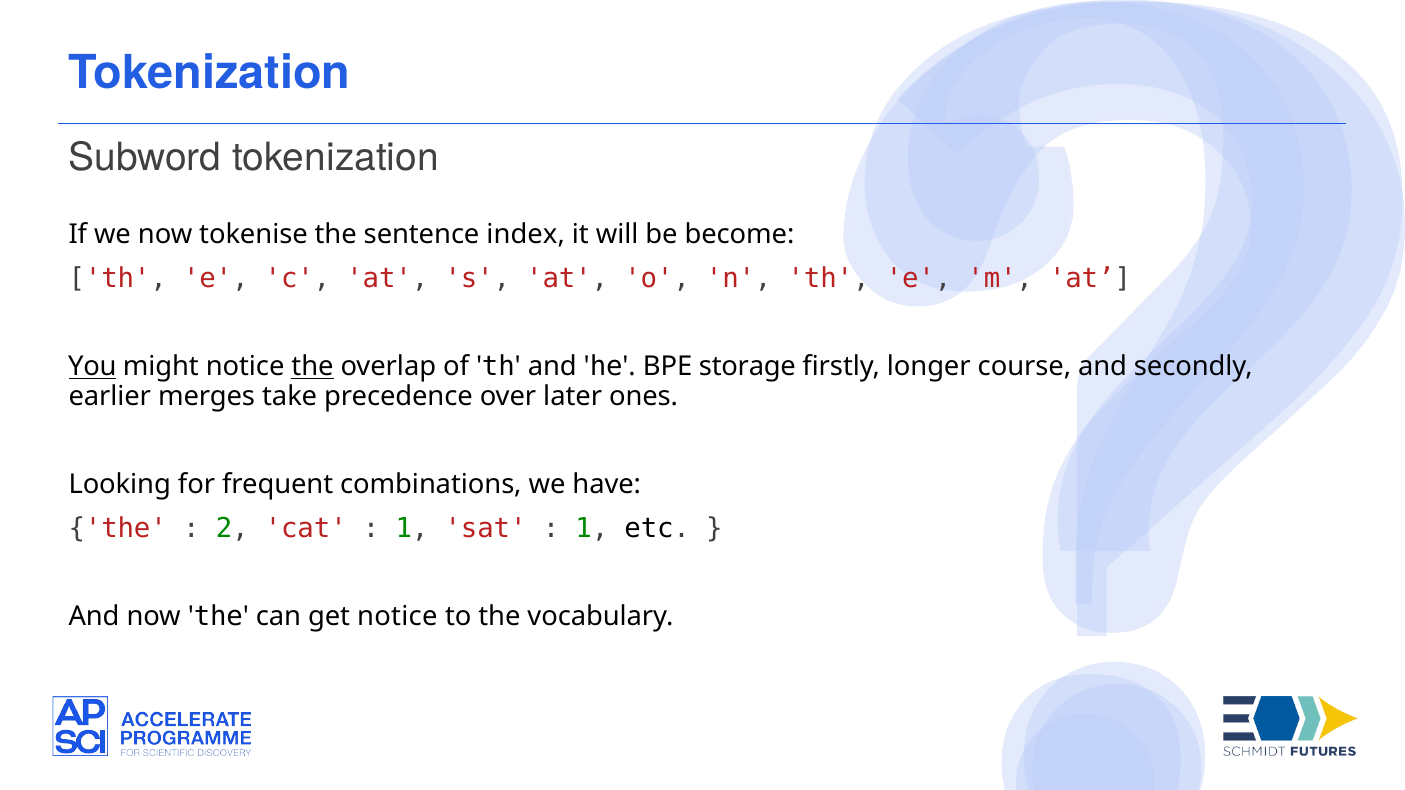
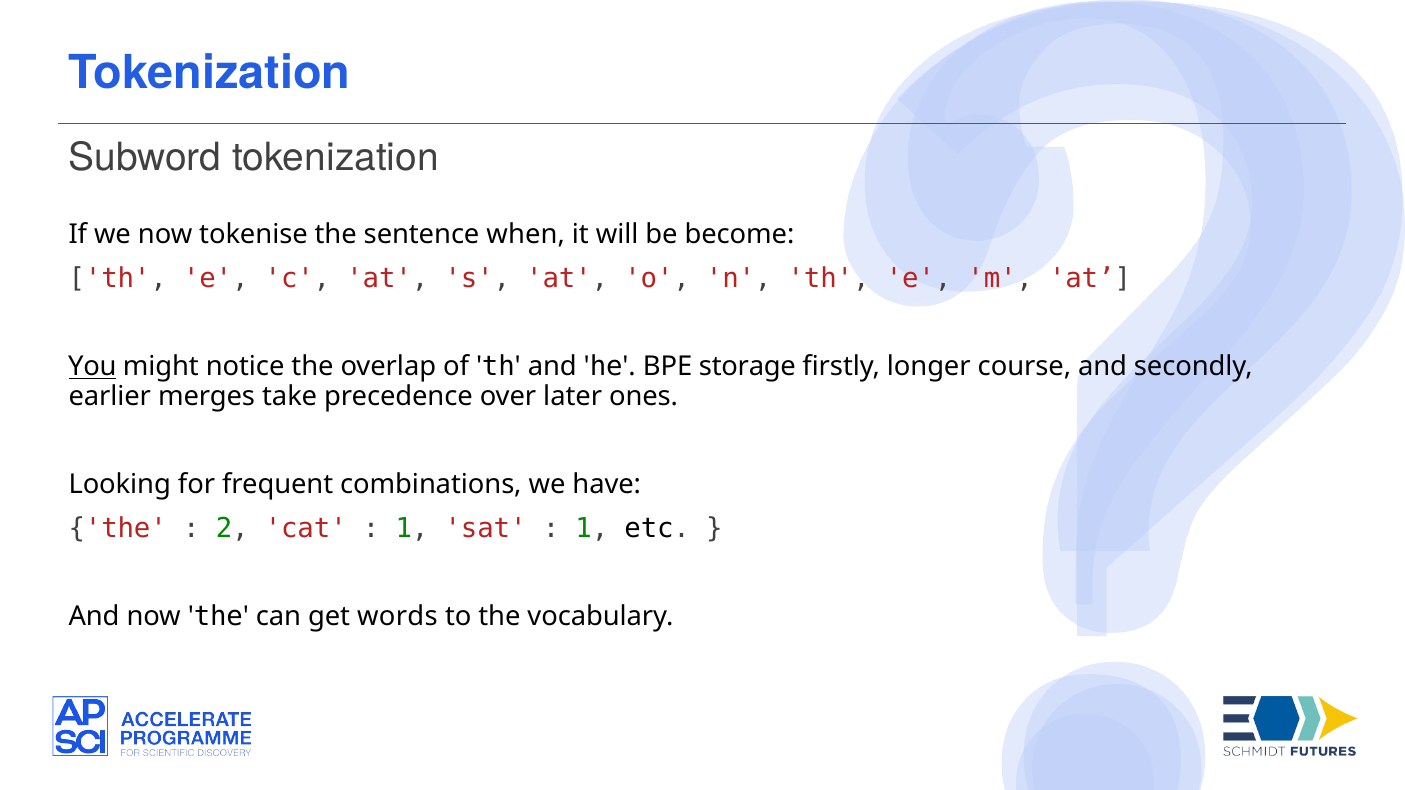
index: index -> when
the at (313, 367) underline: present -> none
get notice: notice -> words
